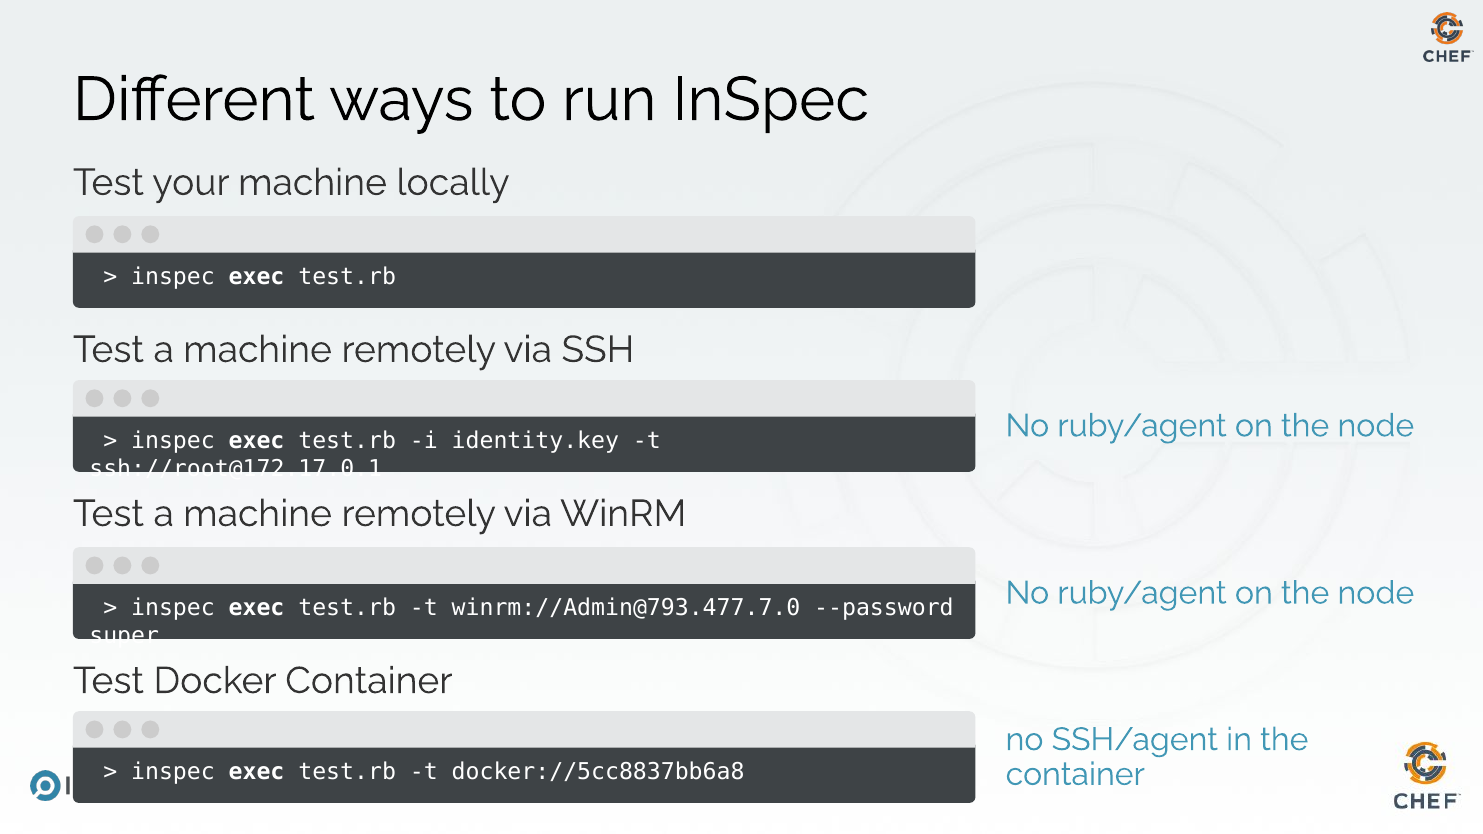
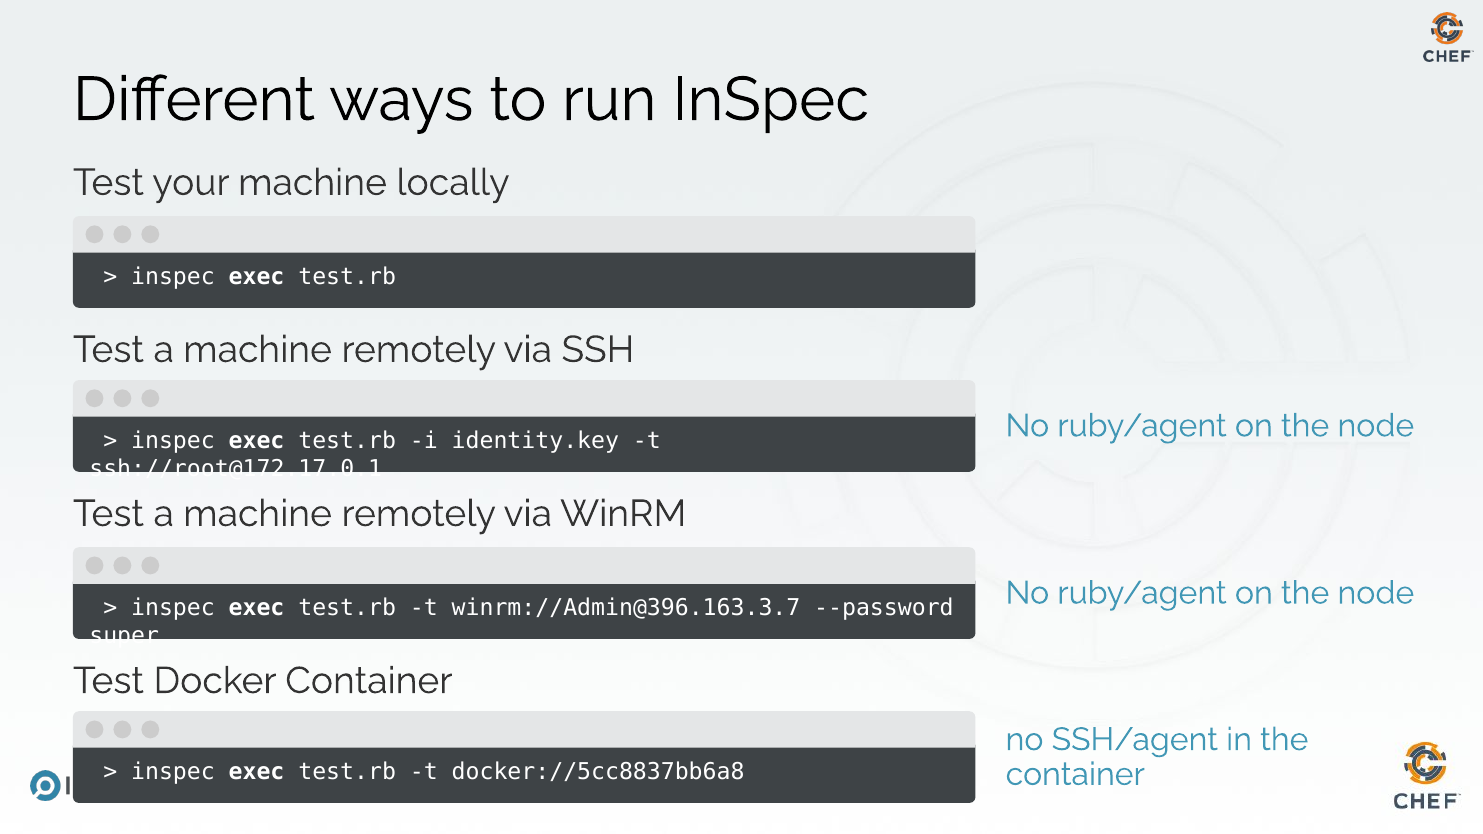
winrm://Admin@793.477.7.0: winrm://Admin@793.477.7.0 -> winrm://Admin@396.163.3.7
